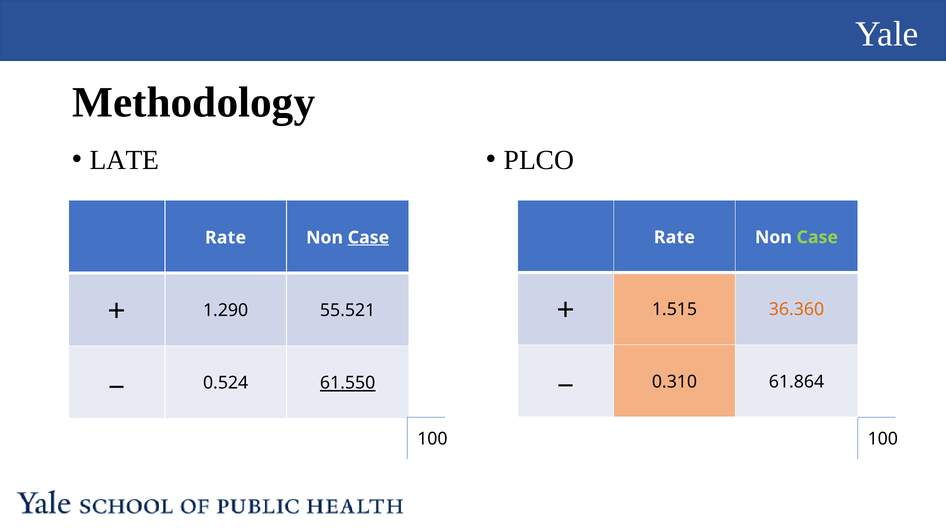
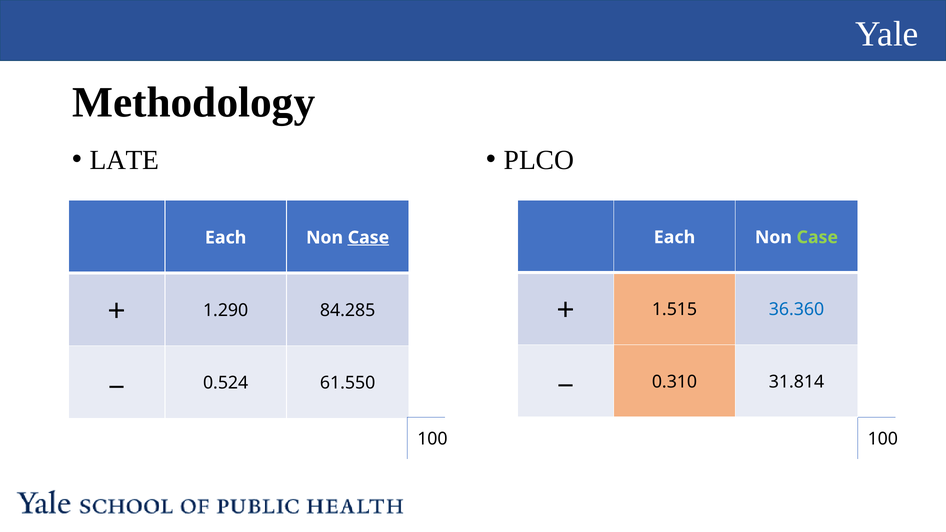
Rate at (674, 237): Rate -> Each
Rate at (226, 238): Rate -> Each
36.360 colour: orange -> blue
55.521: 55.521 -> 84.285
61.864: 61.864 -> 31.814
61.550 underline: present -> none
